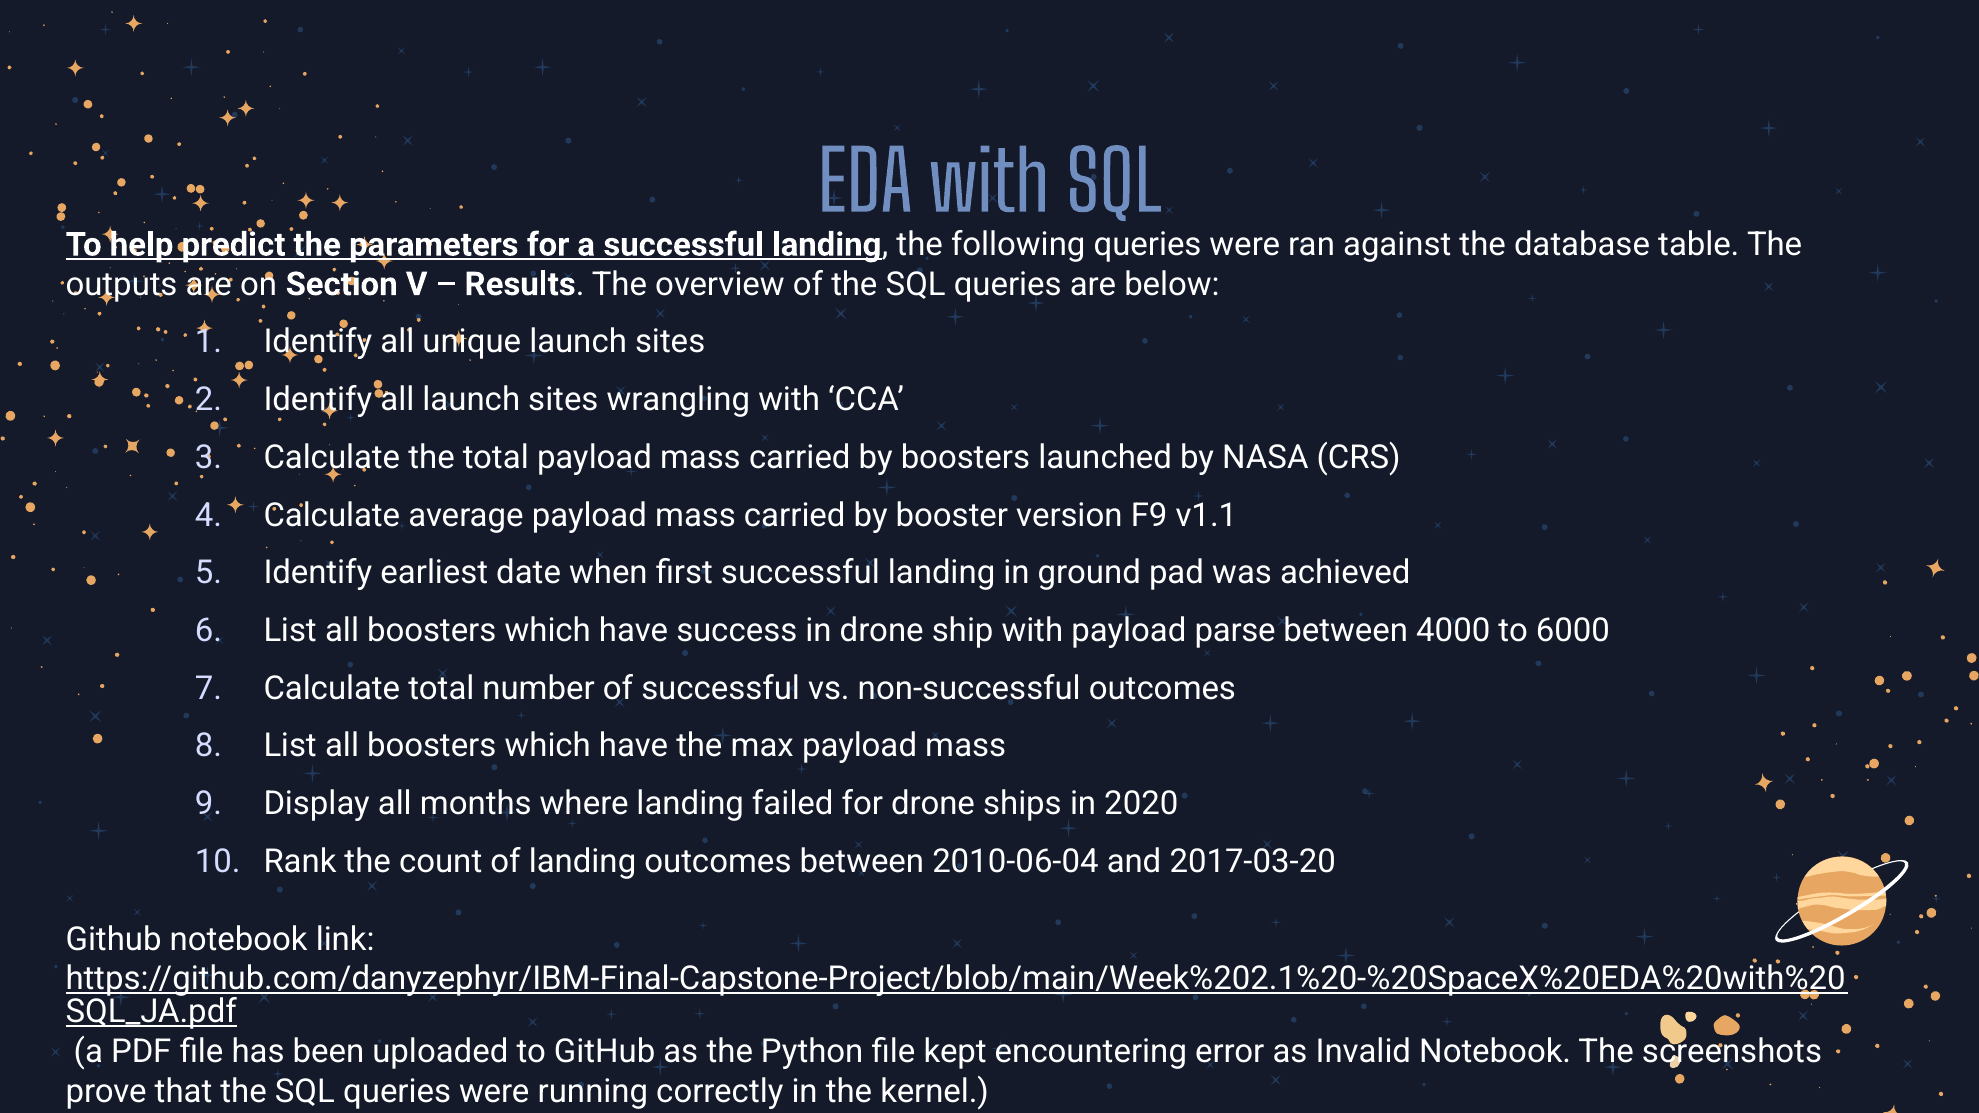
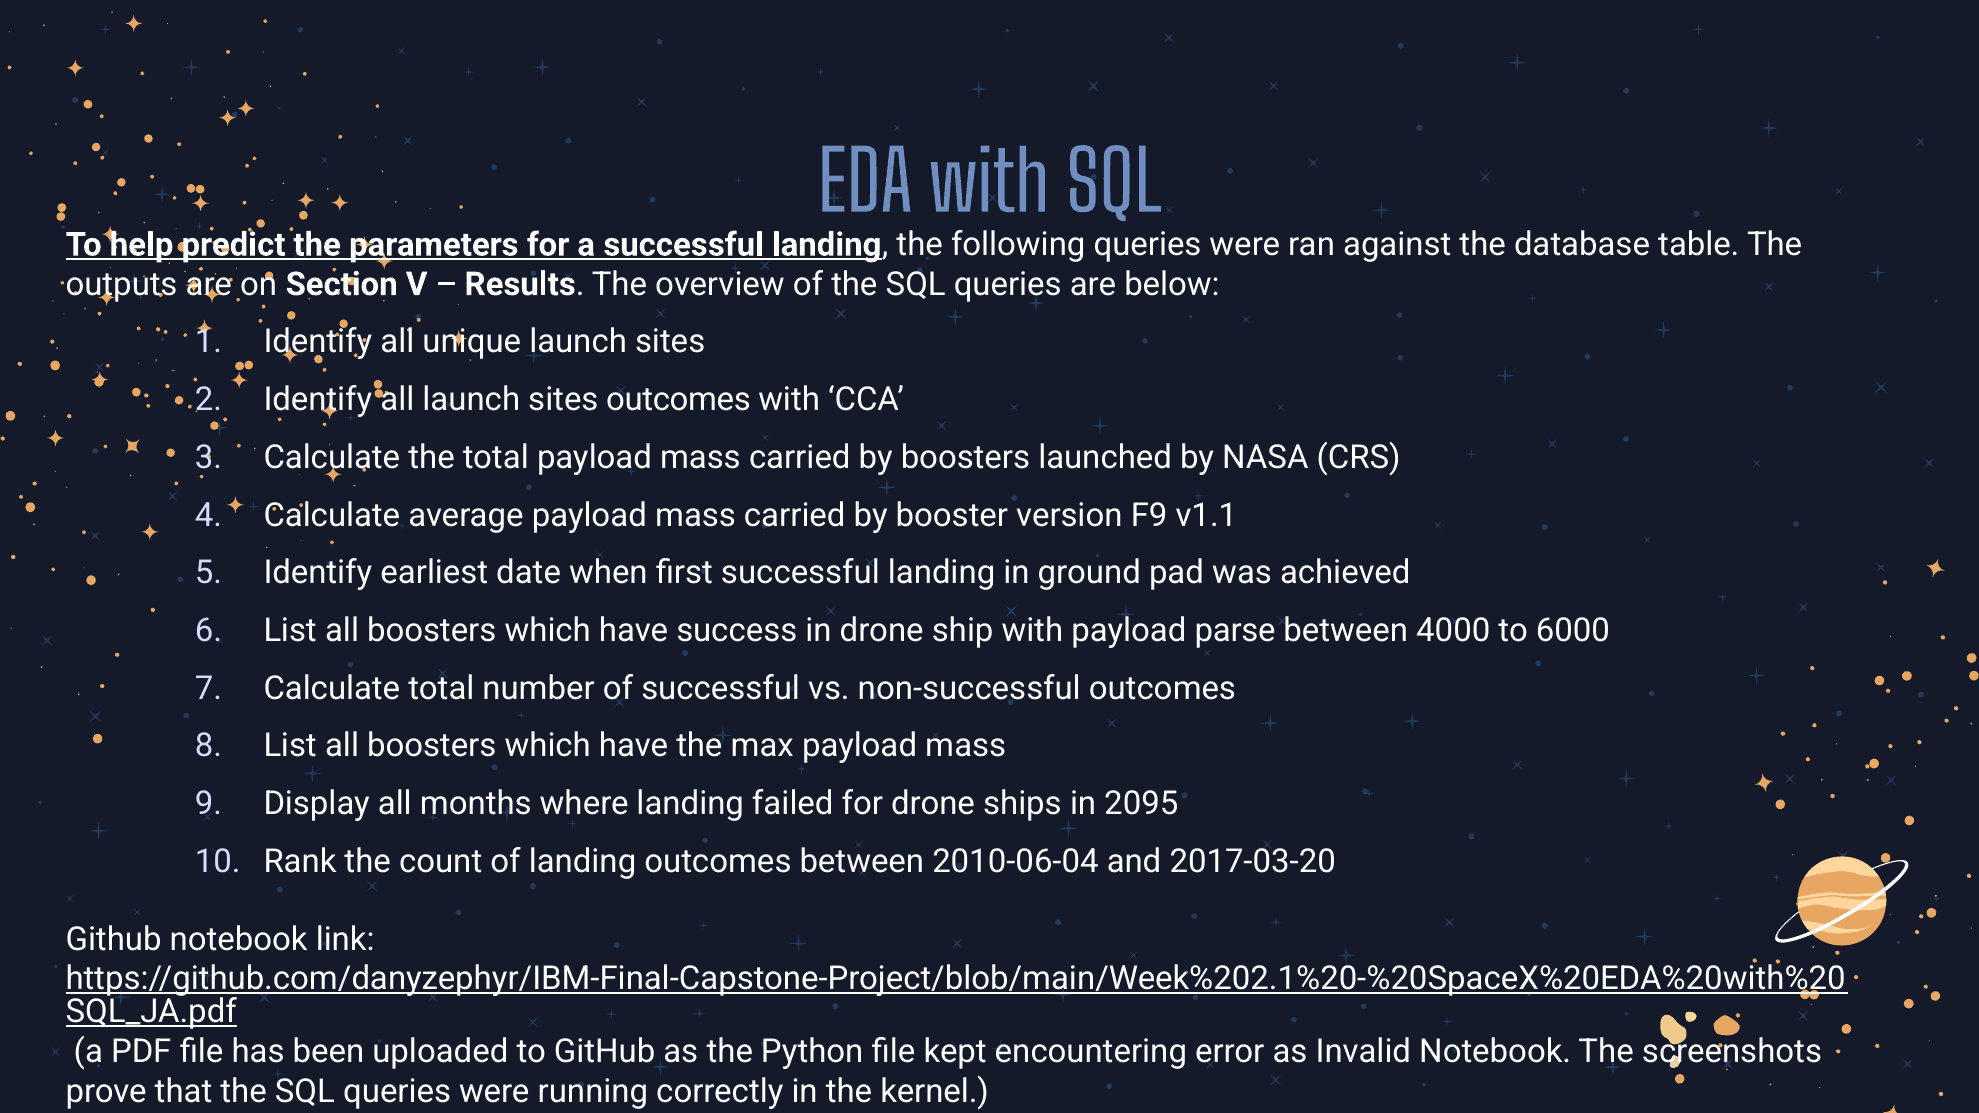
sites wrangling: wrangling -> outcomes
2020: 2020 -> 2095
